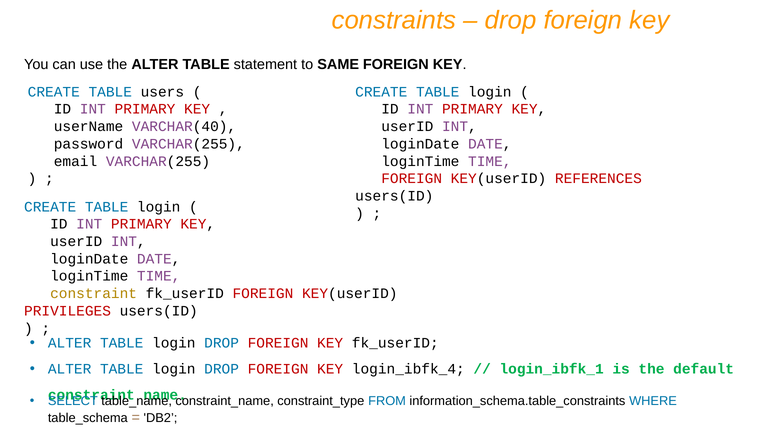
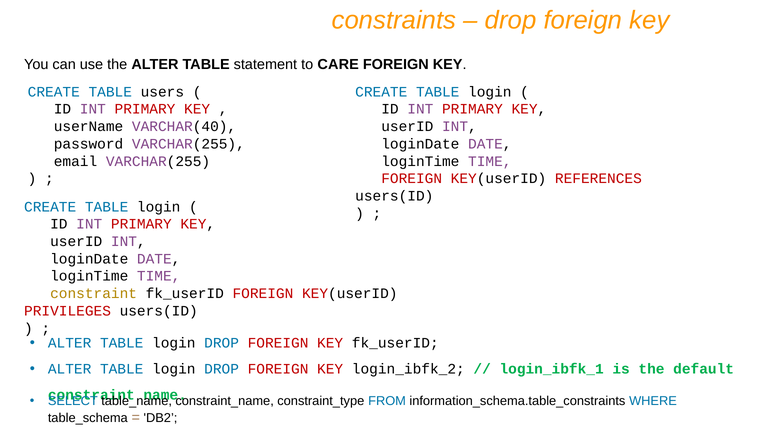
SAME: SAME -> CARE
login_ibfk_4: login_ibfk_4 -> login_ibfk_2
